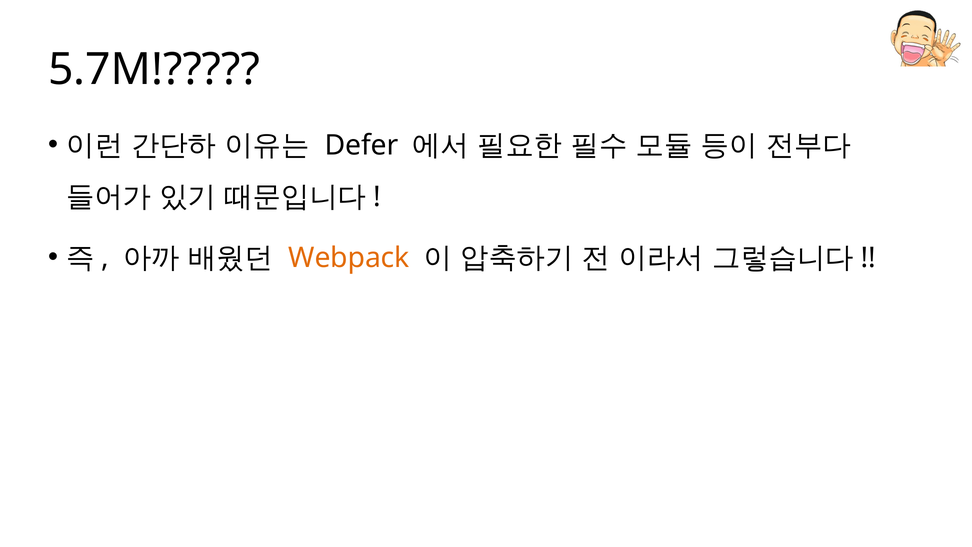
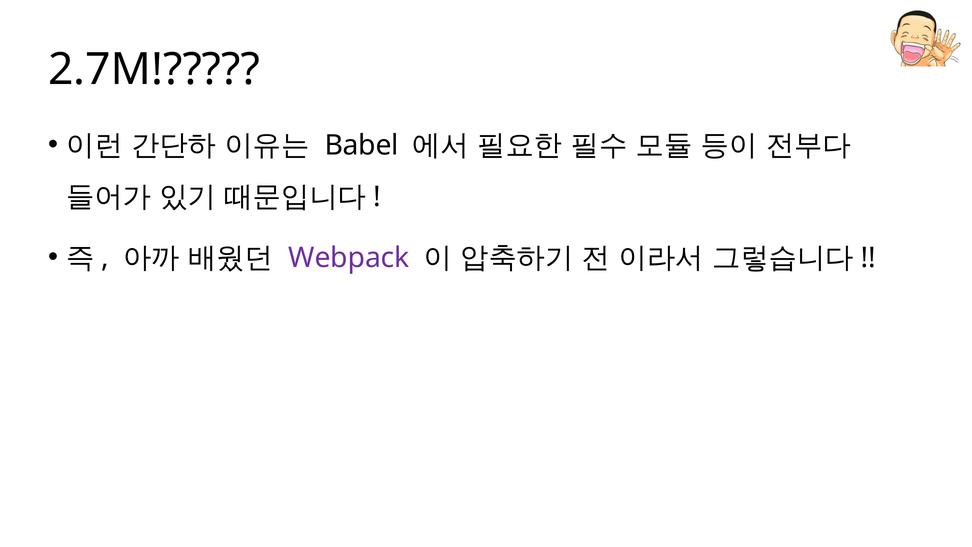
5.7M: 5.7M -> 2.7M
Defer: Defer -> Babel
Webpack colour: orange -> purple
